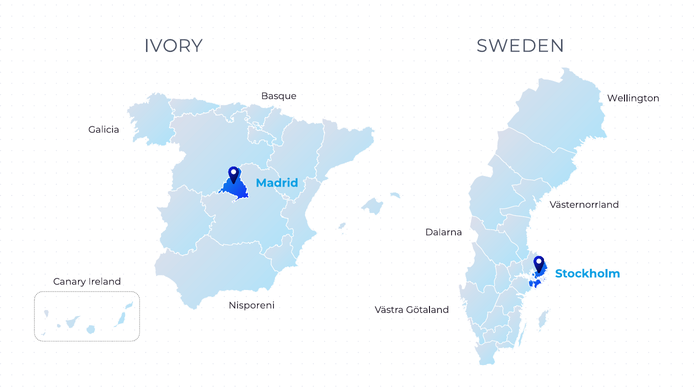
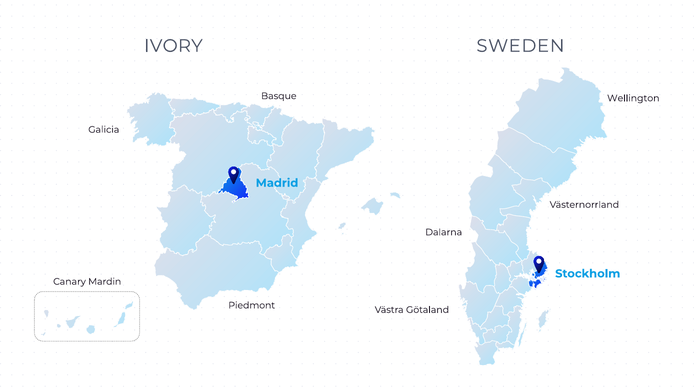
Ireland: Ireland -> Mardin
Nisporeni: Nisporeni -> Piedmont
